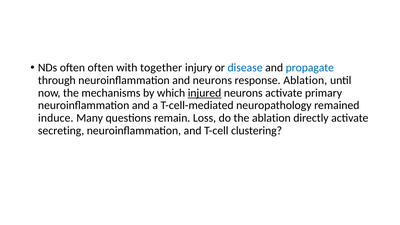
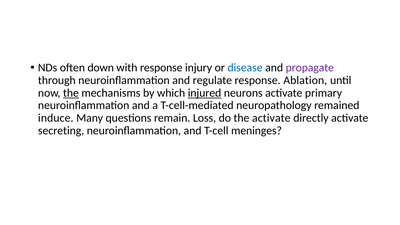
often often: often -> down
with together: together -> response
propagate colour: blue -> purple
and neurons: neurons -> regulate
the at (71, 93) underline: none -> present
the ablation: ablation -> activate
clustering: clustering -> meninges
